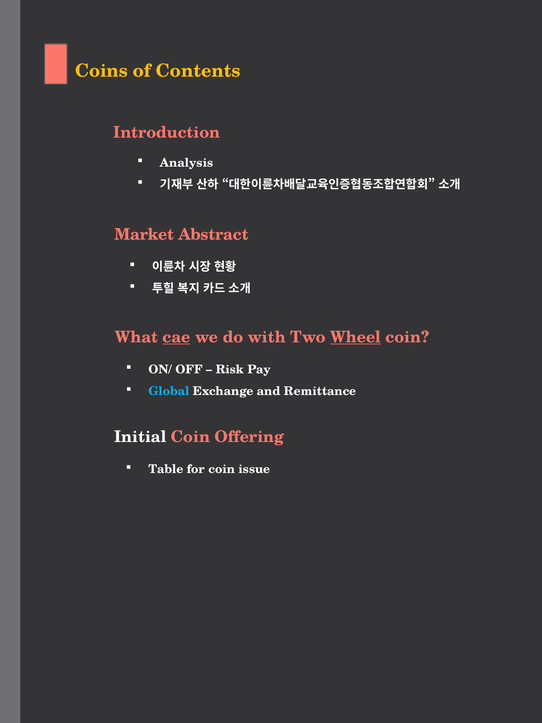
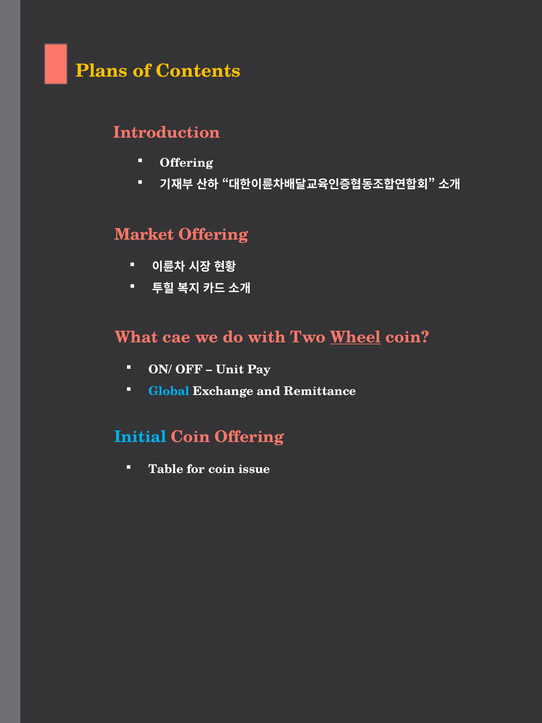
Coins: Coins -> Plans
Analysis at (187, 163): Analysis -> Offering
Market Abstract: Abstract -> Offering
cae underline: present -> none
Risk: Risk -> Unit
Initial colour: white -> light blue
